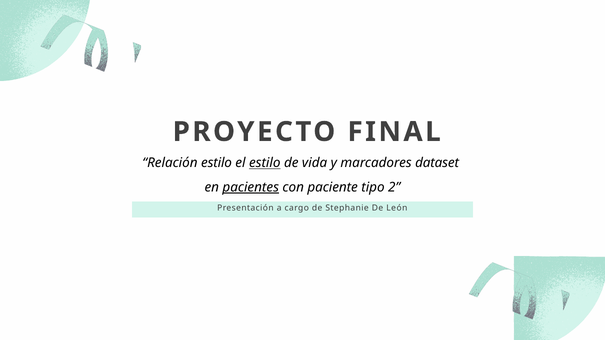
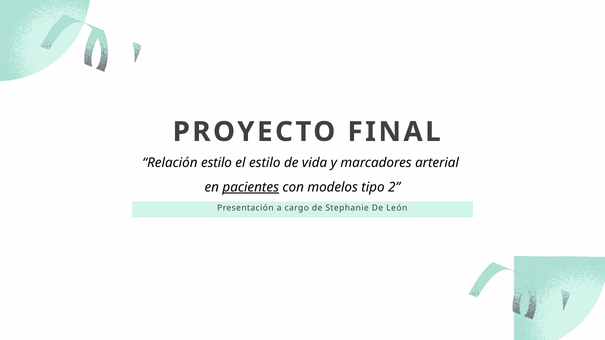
estilo at (265, 163) underline: present -> none
dataset: dataset -> arterial
paciente: paciente -> modelos
